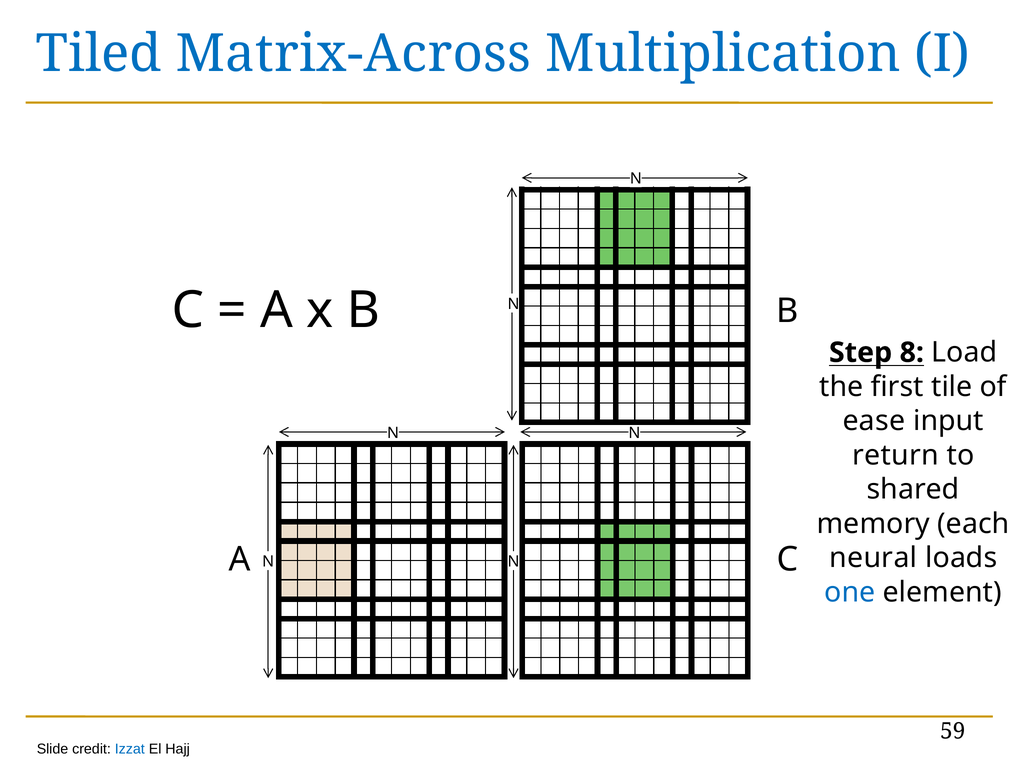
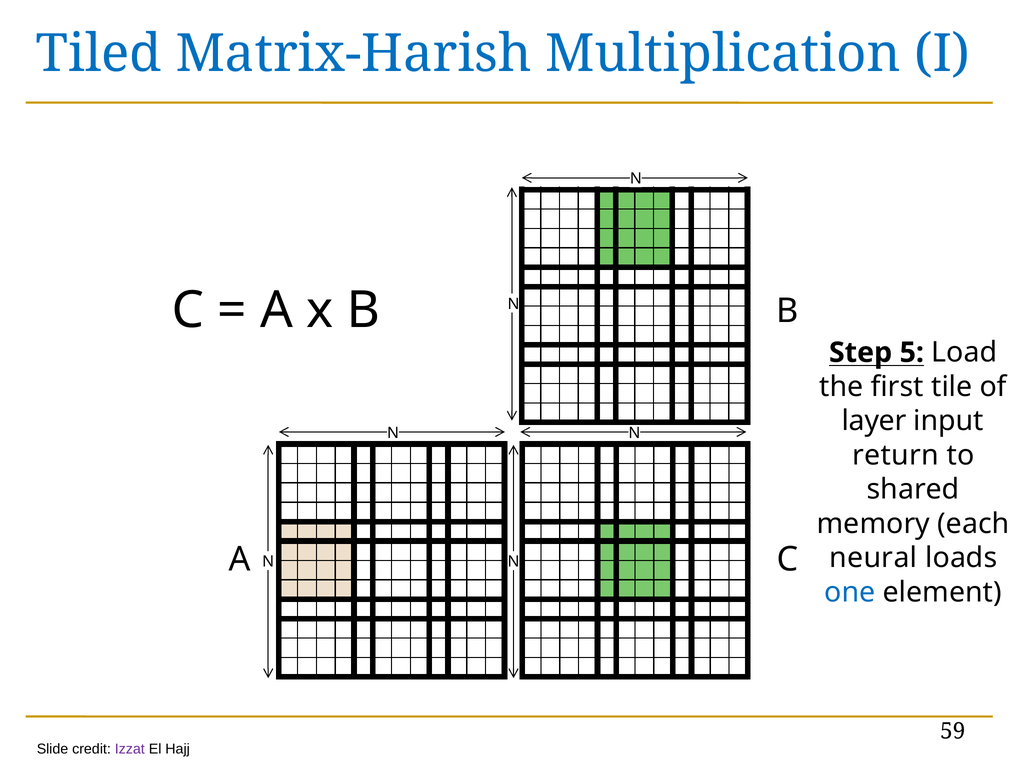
Matrix-Across: Matrix-Across -> Matrix-Harish
8: 8 -> 5
ease: ease -> layer
Izzat colour: blue -> purple
